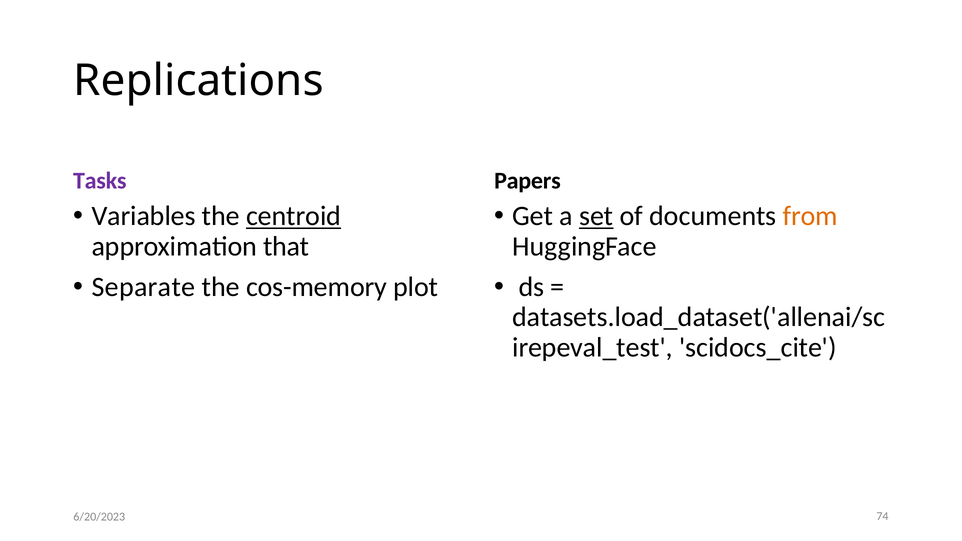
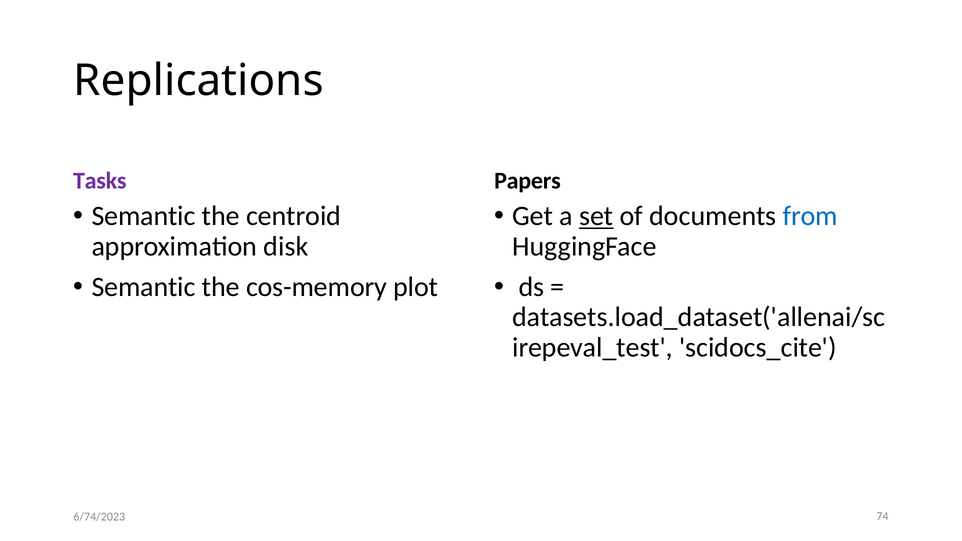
Variables at (144, 216): Variables -> Semantic
centroid underline: present -> none
from colour: orange -> blue
that: that -> disk
Separate at (143, 287): Separate -> Semantic
6/20/2023: 6/20/2023 -> 6/74/2023
